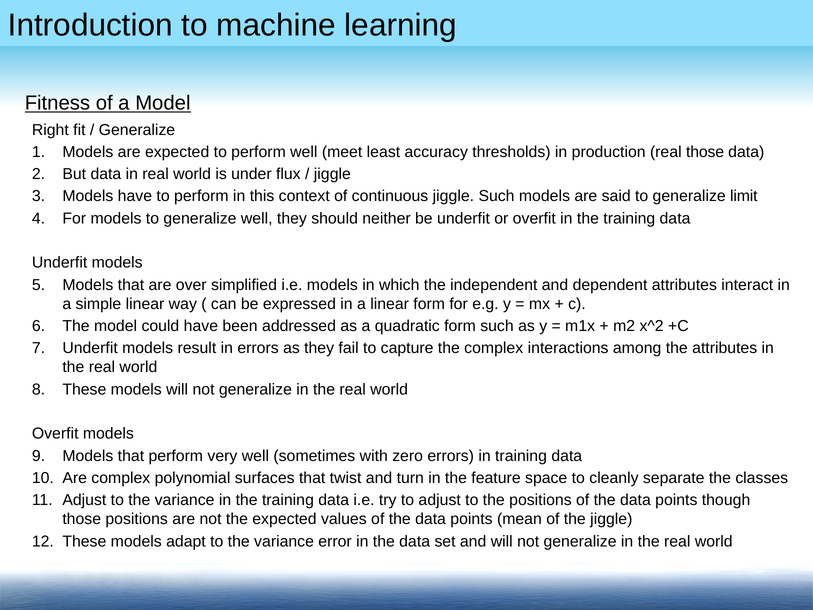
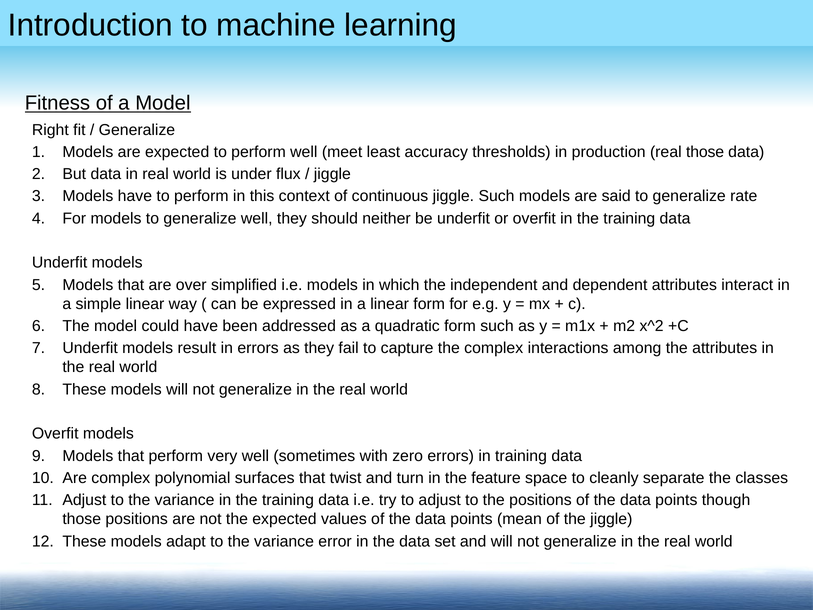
limit: limit -> rate
